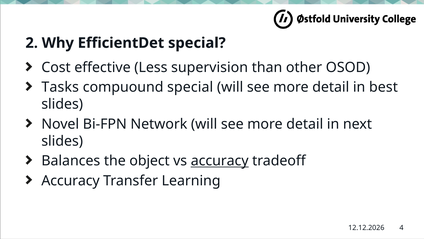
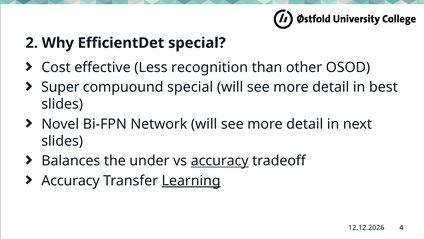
supervision: supervision -> recognition
Tasks: Tasks -> Super
object: object -> under
Learning underline: none -> present
